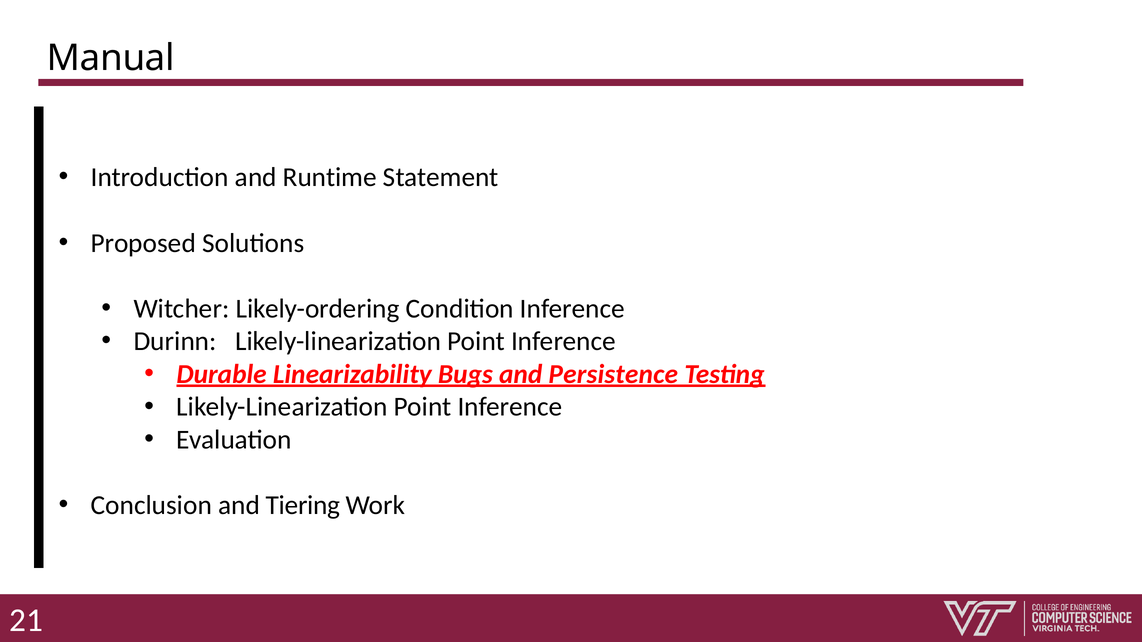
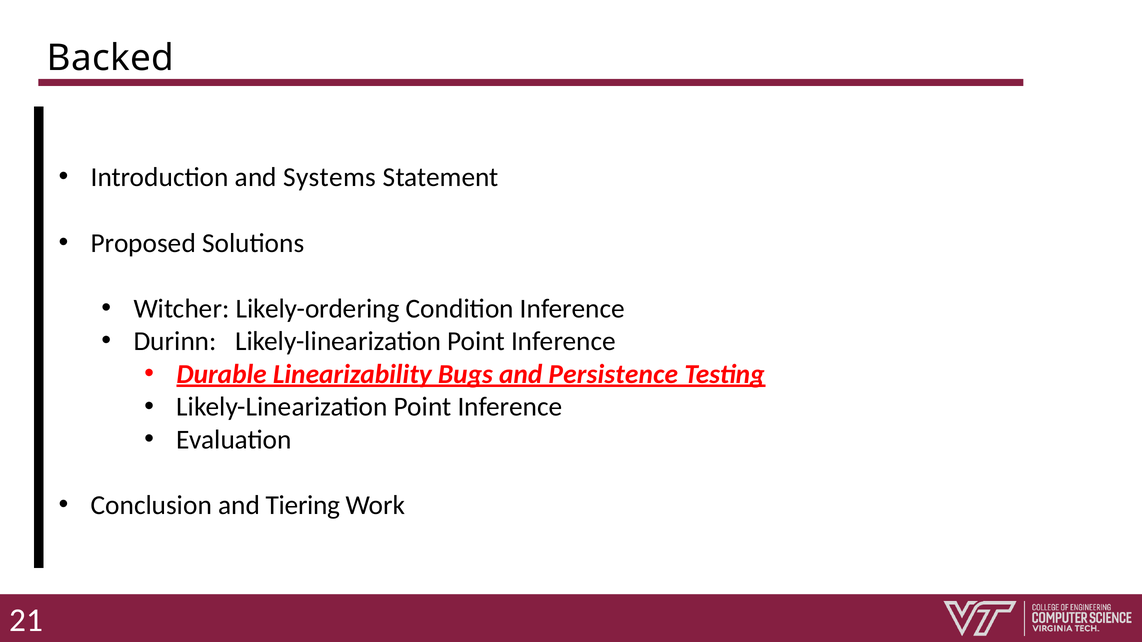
Manual: Manual -> Backed
Runtime: Runtime -> Systems
